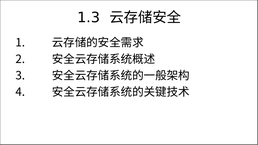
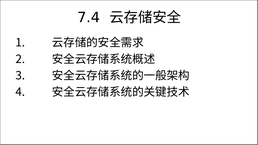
1.3: 1.3 -> 7.4
